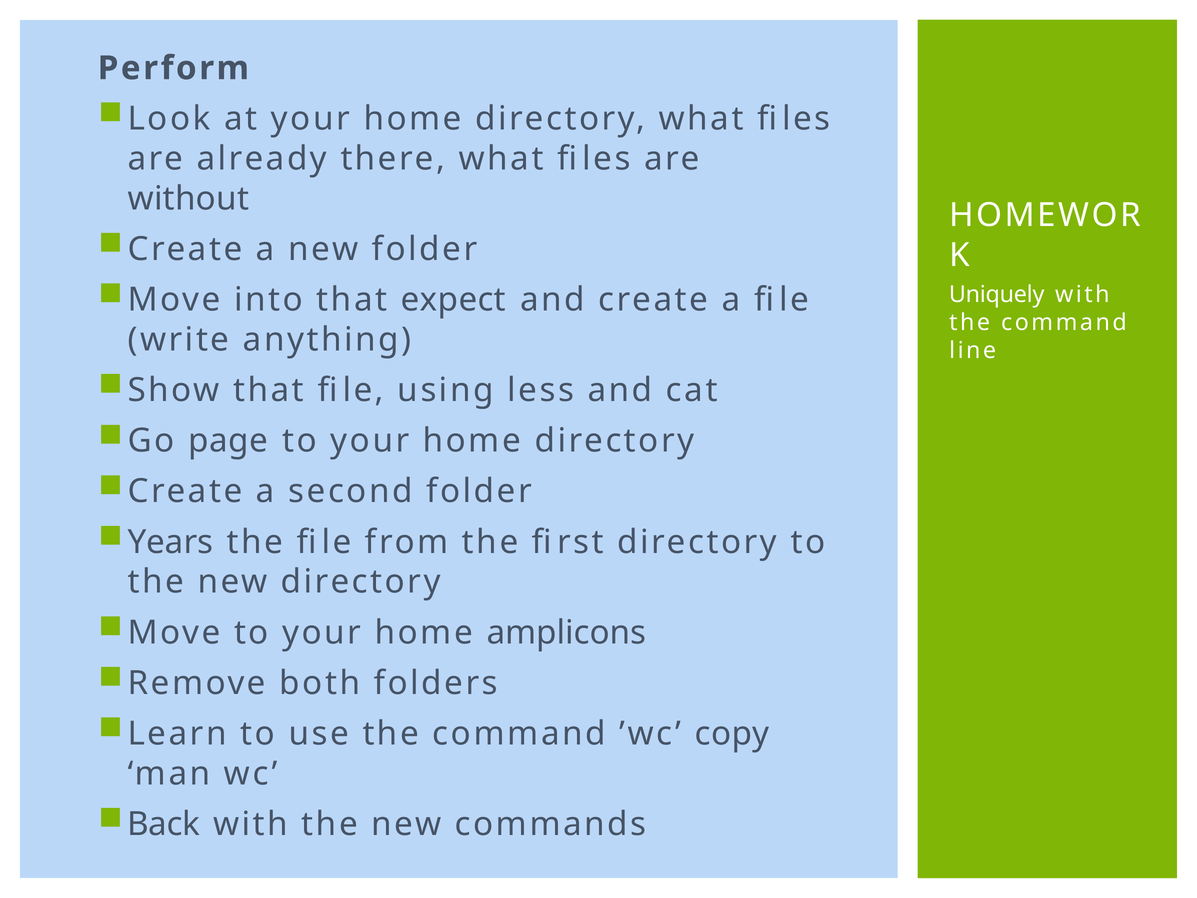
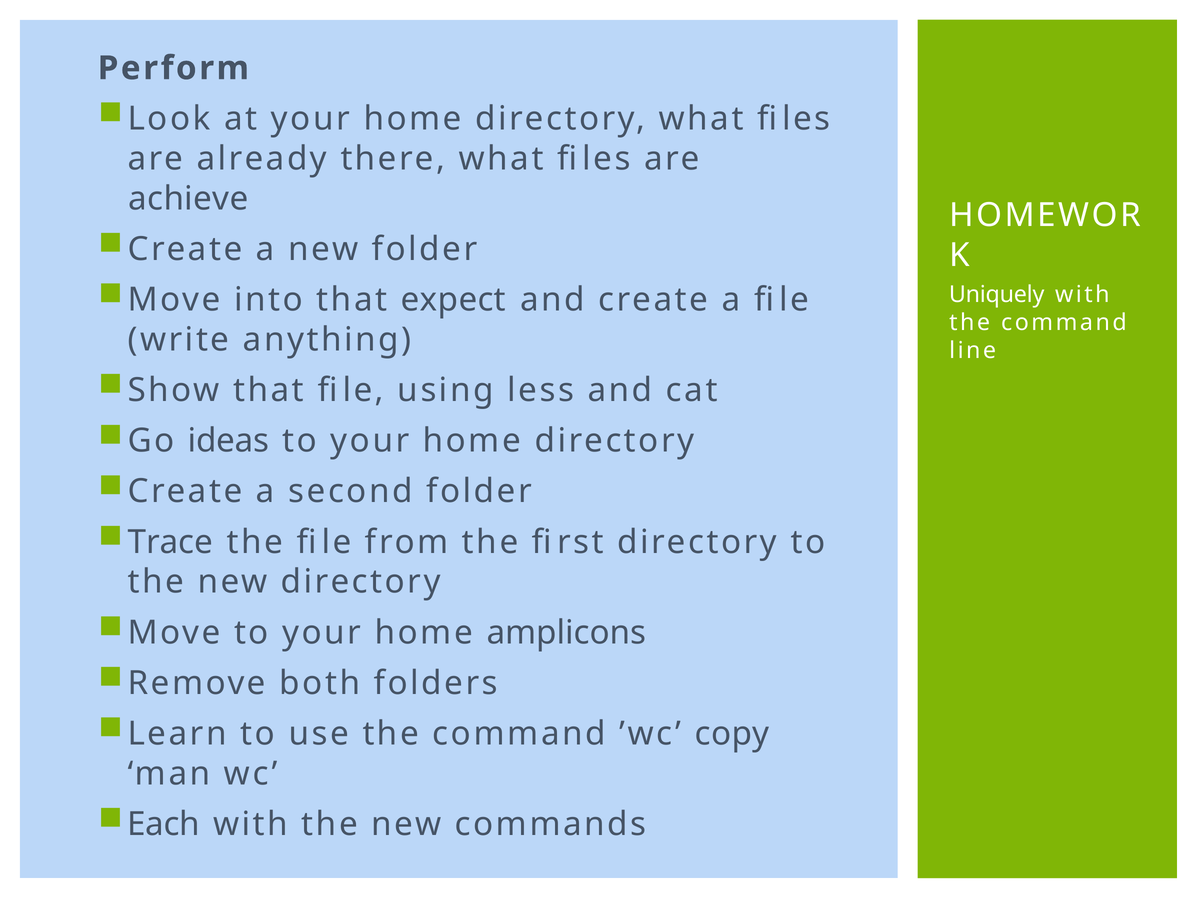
without: without -> achieve
page: page -> ideas
Years: Years -> Trace
Back: Back -> Each
